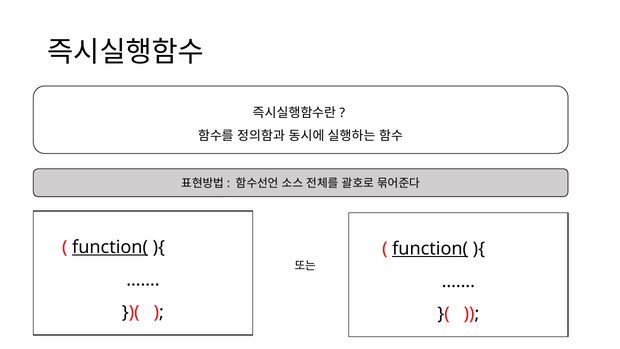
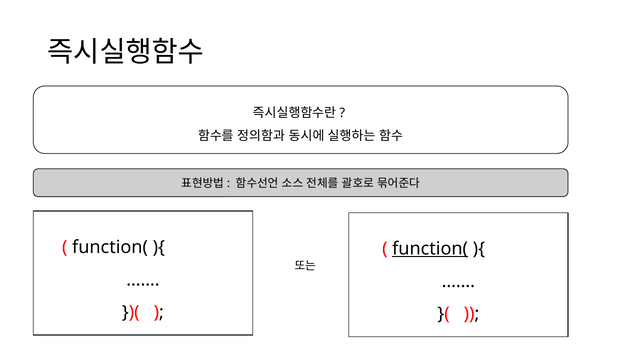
function( at (110, 247) underline: present -> none
